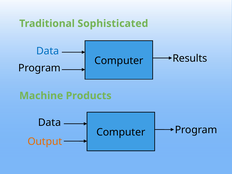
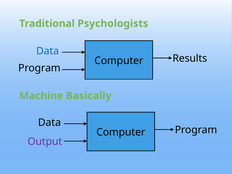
Sophisticated: Sophisticated -> Psychologists
Products: Products -> Basically
Output colour: orange -> purple
